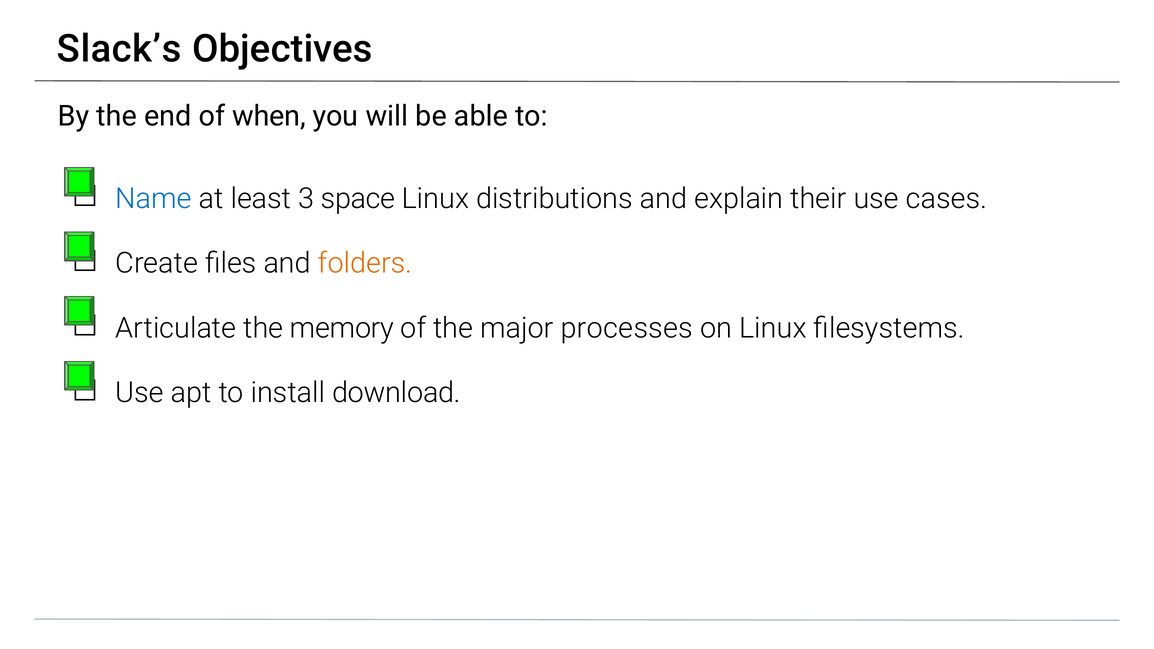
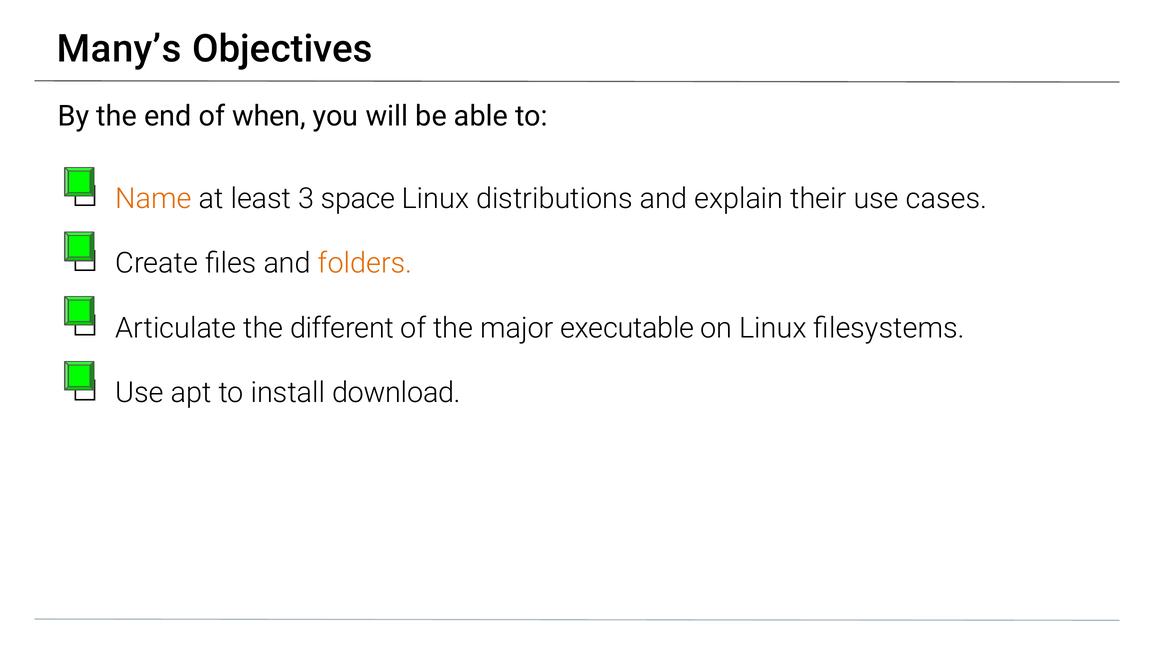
Slack’s: Slack’s -> Many’s
Name colour: blue -> orange
memory: memory -> different
processes: processes -> executable
